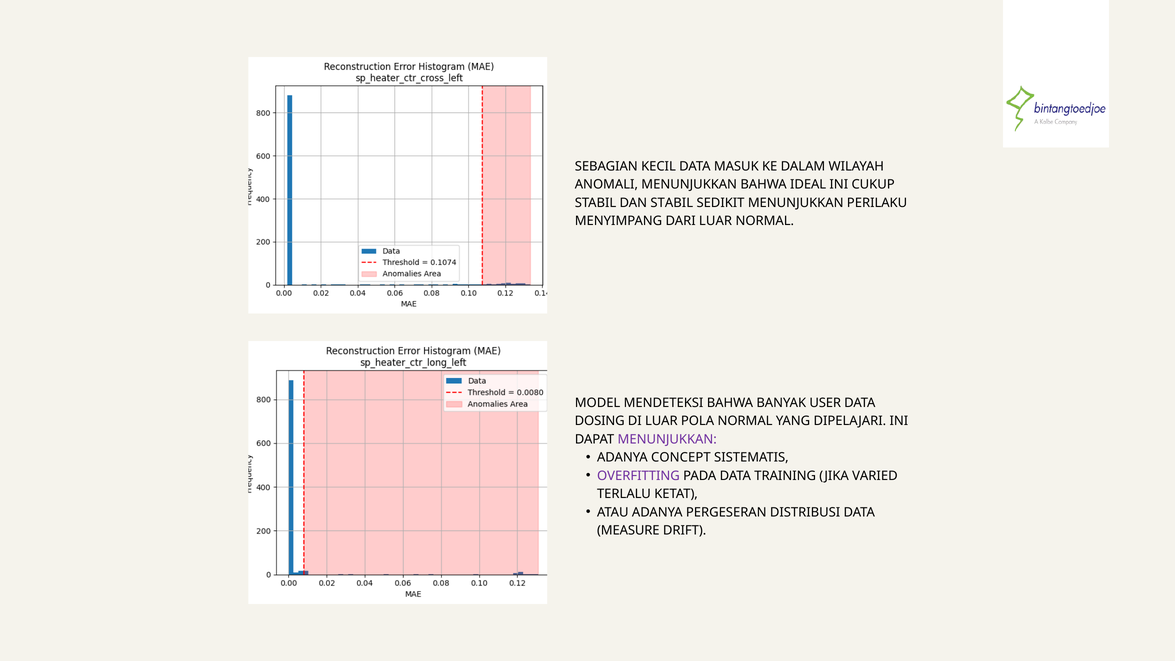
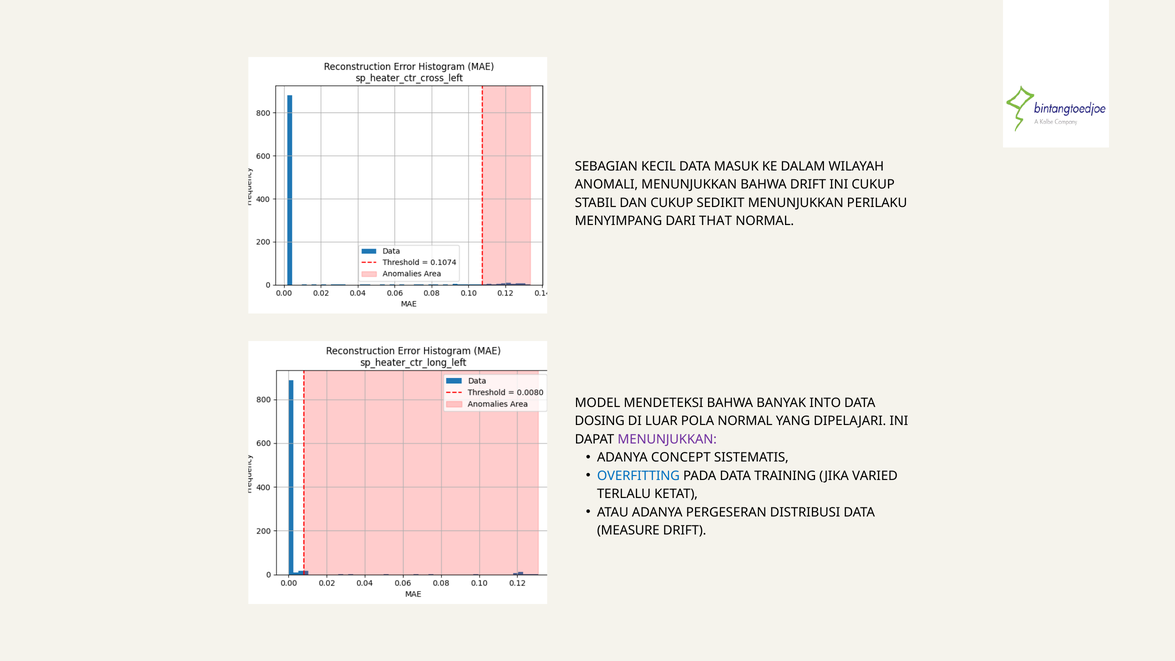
BAHWA IDEAL: IDEAL -> DRIFT
DAN STABIL: STABIL -> CUKUP
DARI LUAR: LUAR -> THAT
USER: USER -> INTO
OVERFITTING colour: purple -> blue
